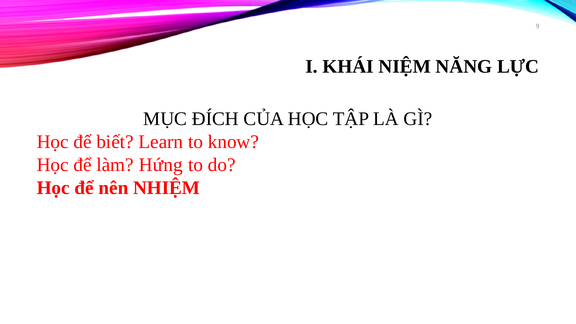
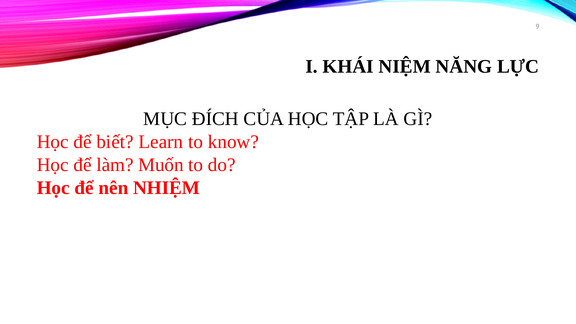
Hứng: Hứng -> Muốn
